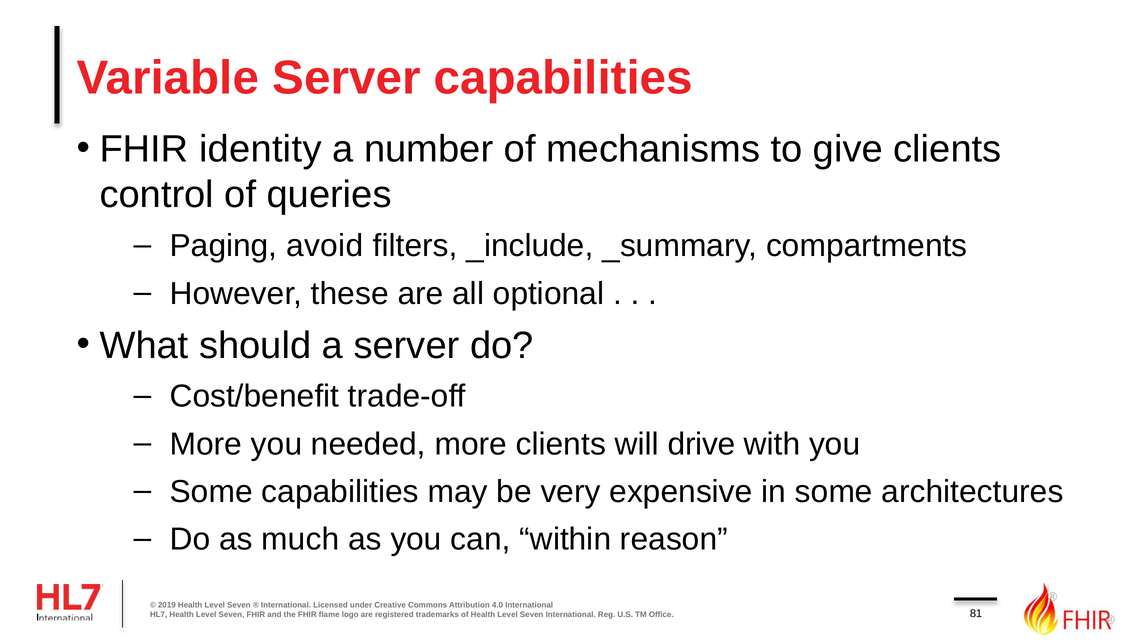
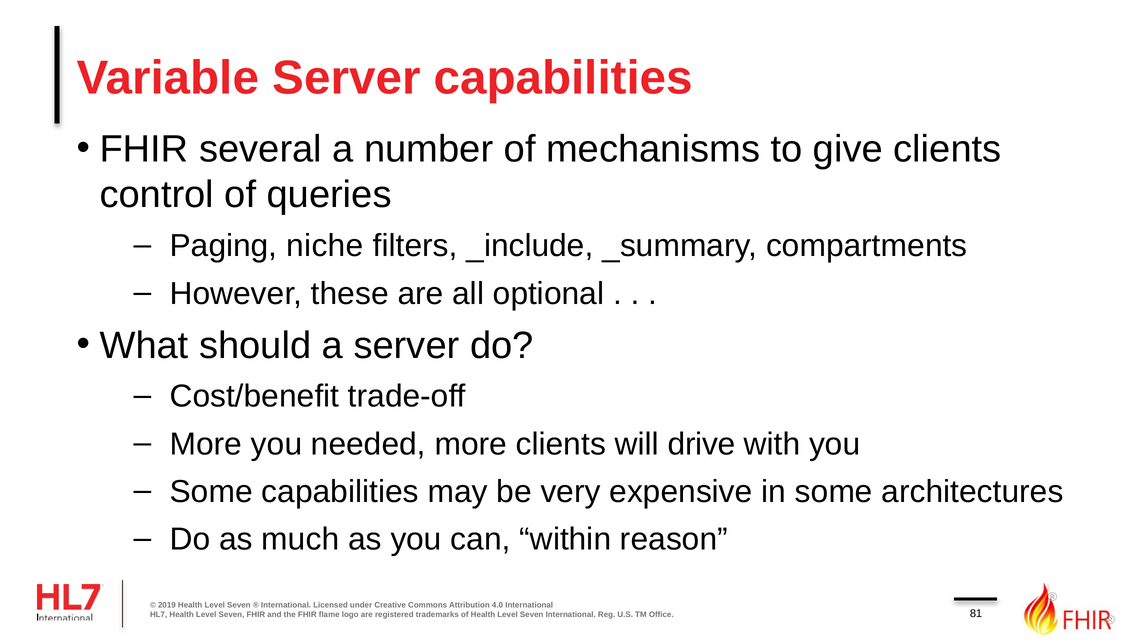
identity: identity -> several
avoid: avoid -> niche
